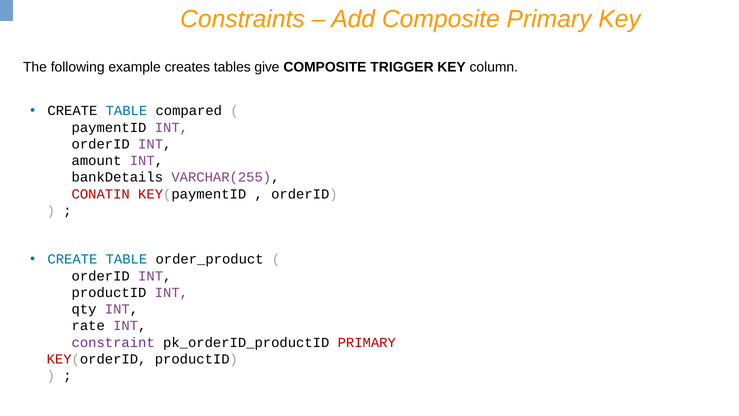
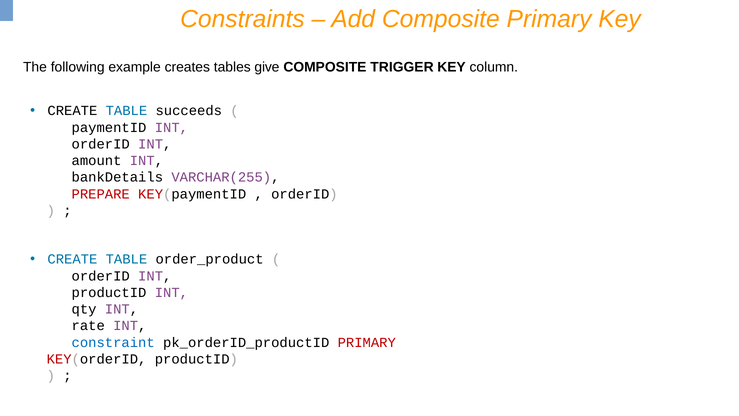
compared: compared -> succeeds
CONATIN: CONATIN -> PREPARE
constraint colour: purple -> blue
